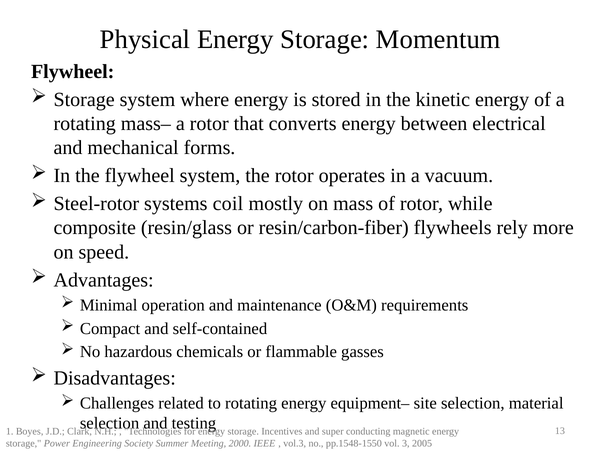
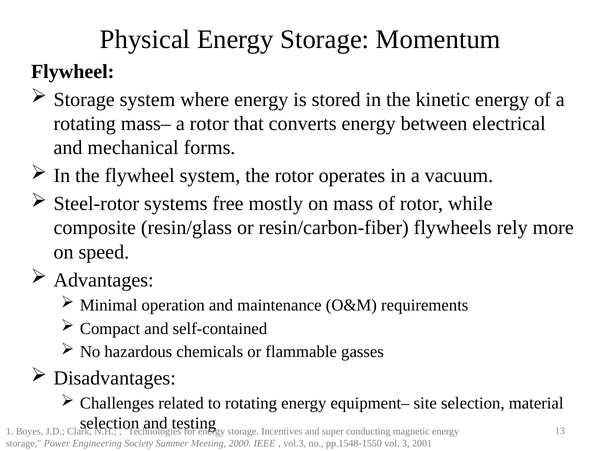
coil: coil -> free
2005: 2005 -> 2001
